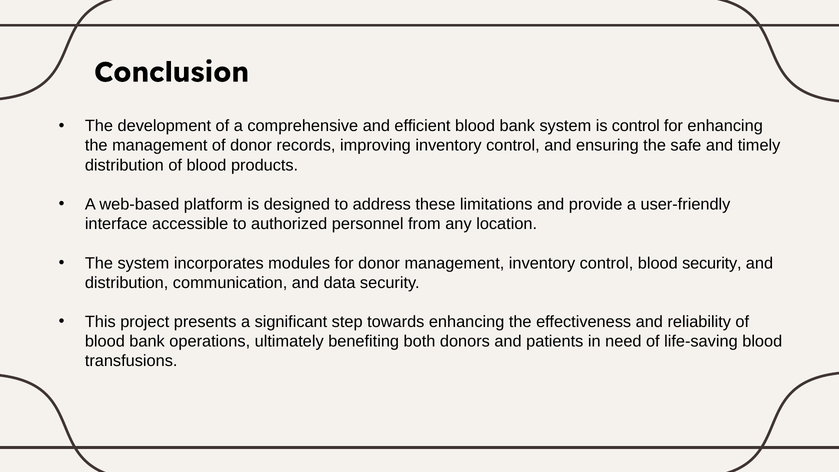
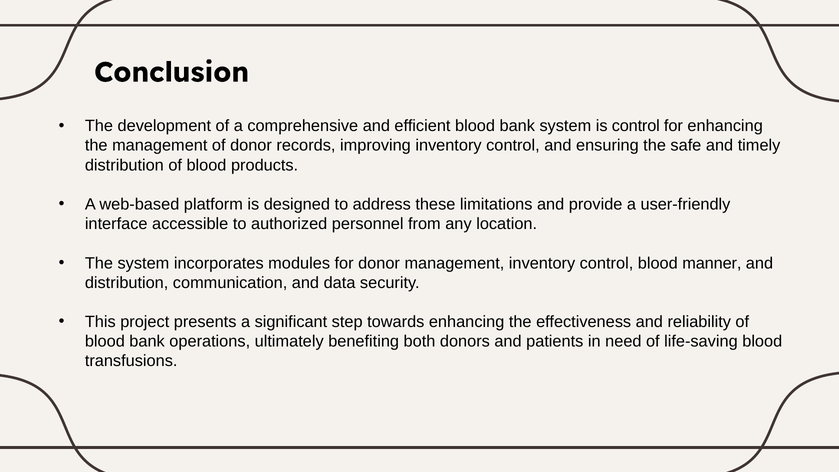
blood security: security -> manner
